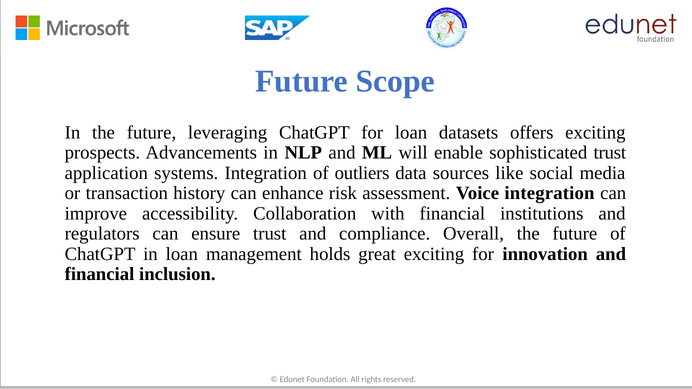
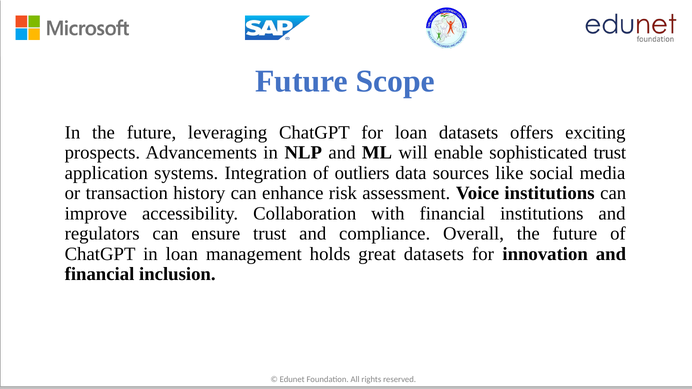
Voice integration: integration -> institutions
great exciting: exciting -> datasets
